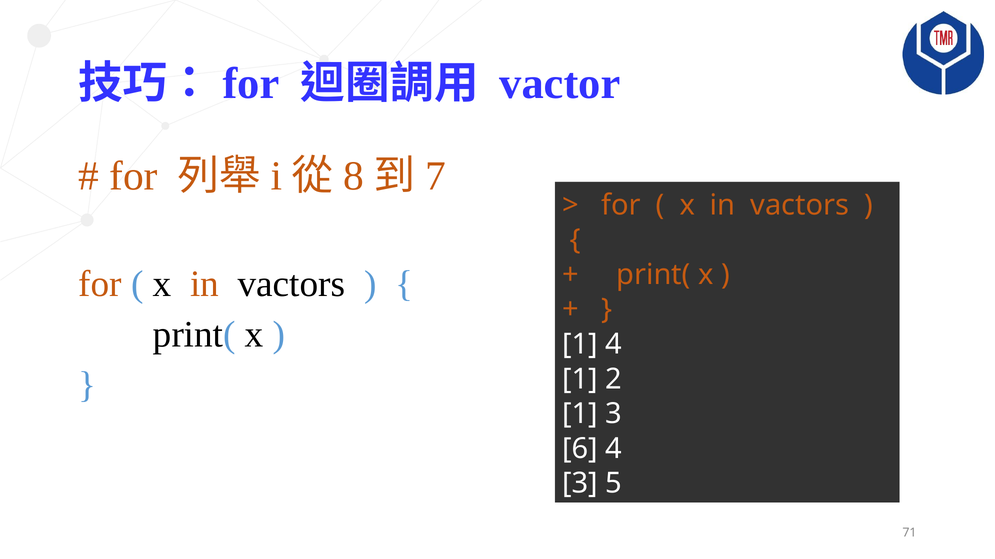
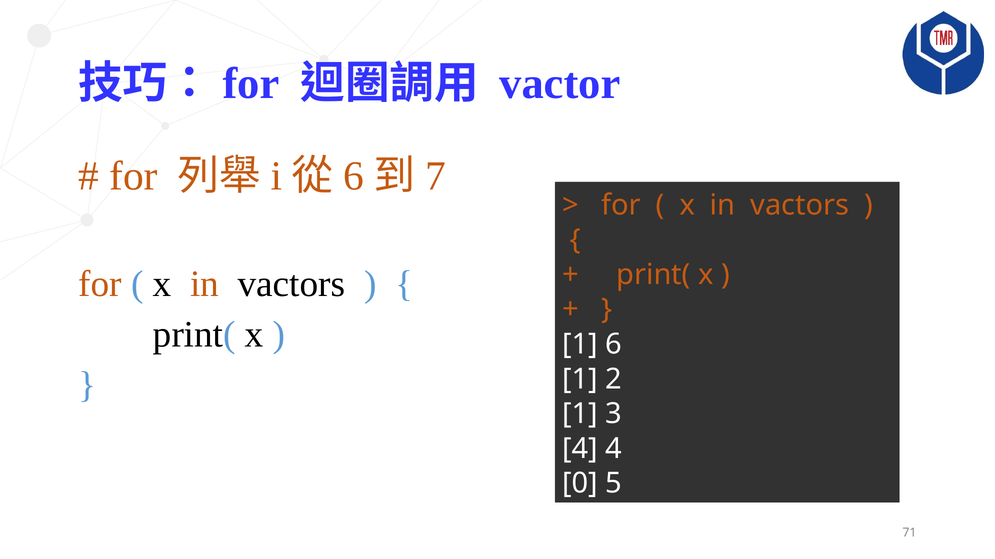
8 at (354, 176): 8 -> 6
1 4: 4 -> 6
6 at (580, 449): 6 -> 4
3 at (580, 484): 3 -> 0
